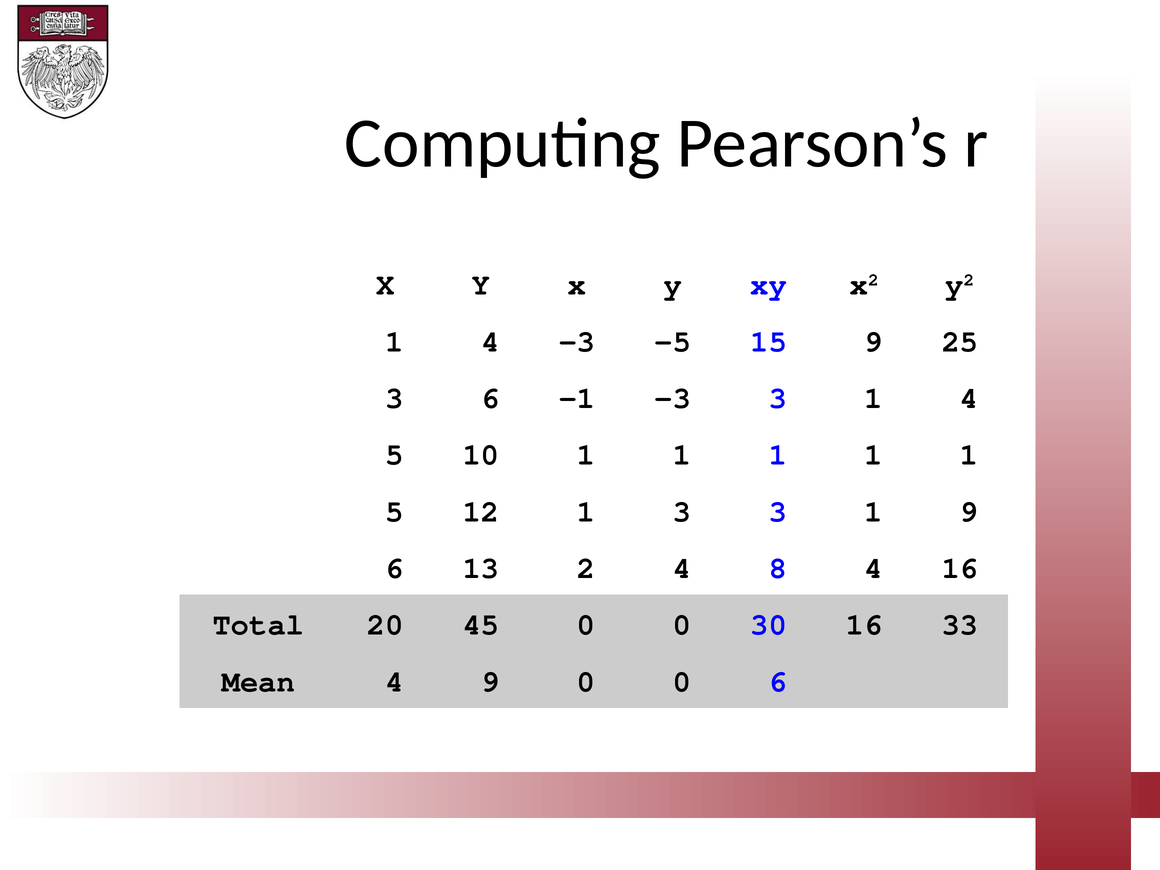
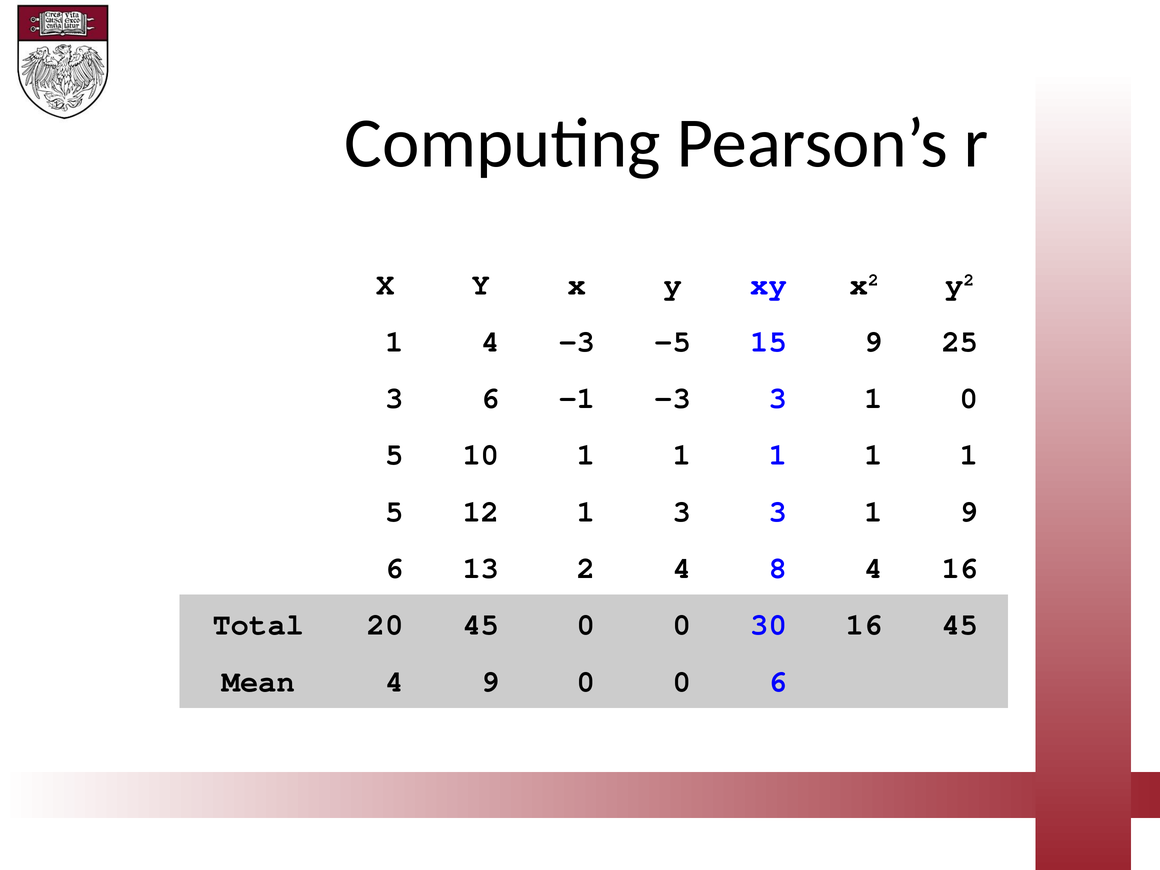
3 1 4: 4 -> 0
16 33: 33 -> 45
